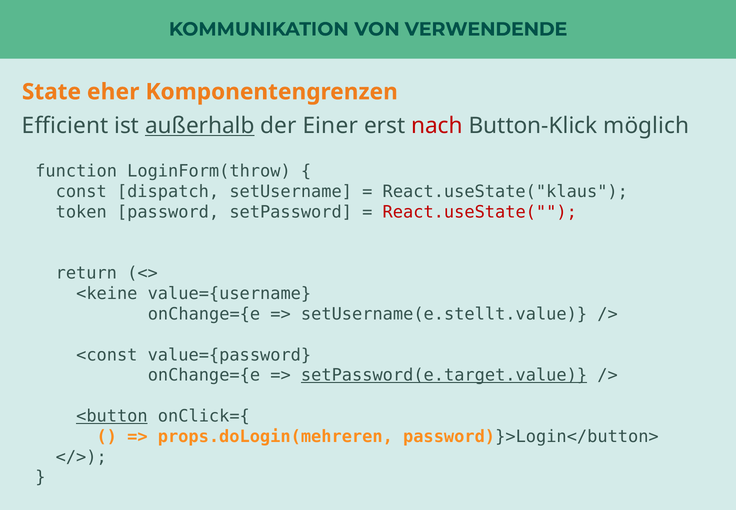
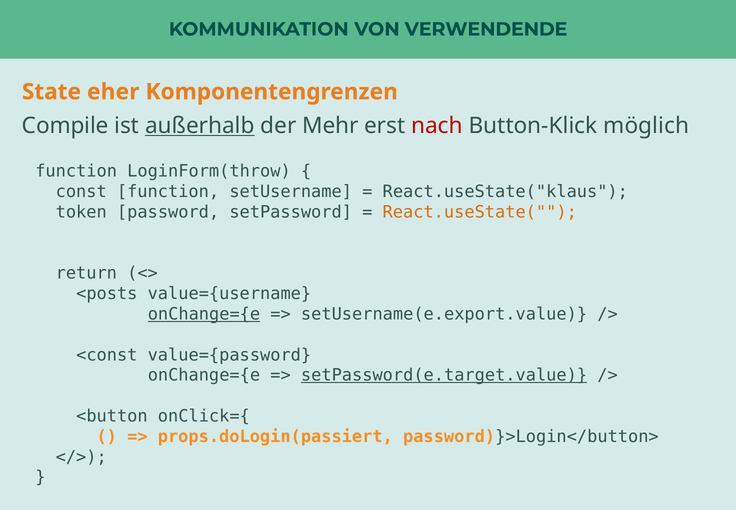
Efficient: Efficient -> Compile
Einer: Einer -> Mehr
const dispatch: dispatch -> function
React.useState( colour: red -> orange
<keine: <keine -> <posts
onChange={e at (204, 314) underline: none -> present
setUsername(e.stellt.value: setUsername(e.stellt.value -> setUsername(e.export.value
<button underline: present -> none
props.doLogin(mehreren: props.doLogin(mehreren -> props.doLogin(passiert
